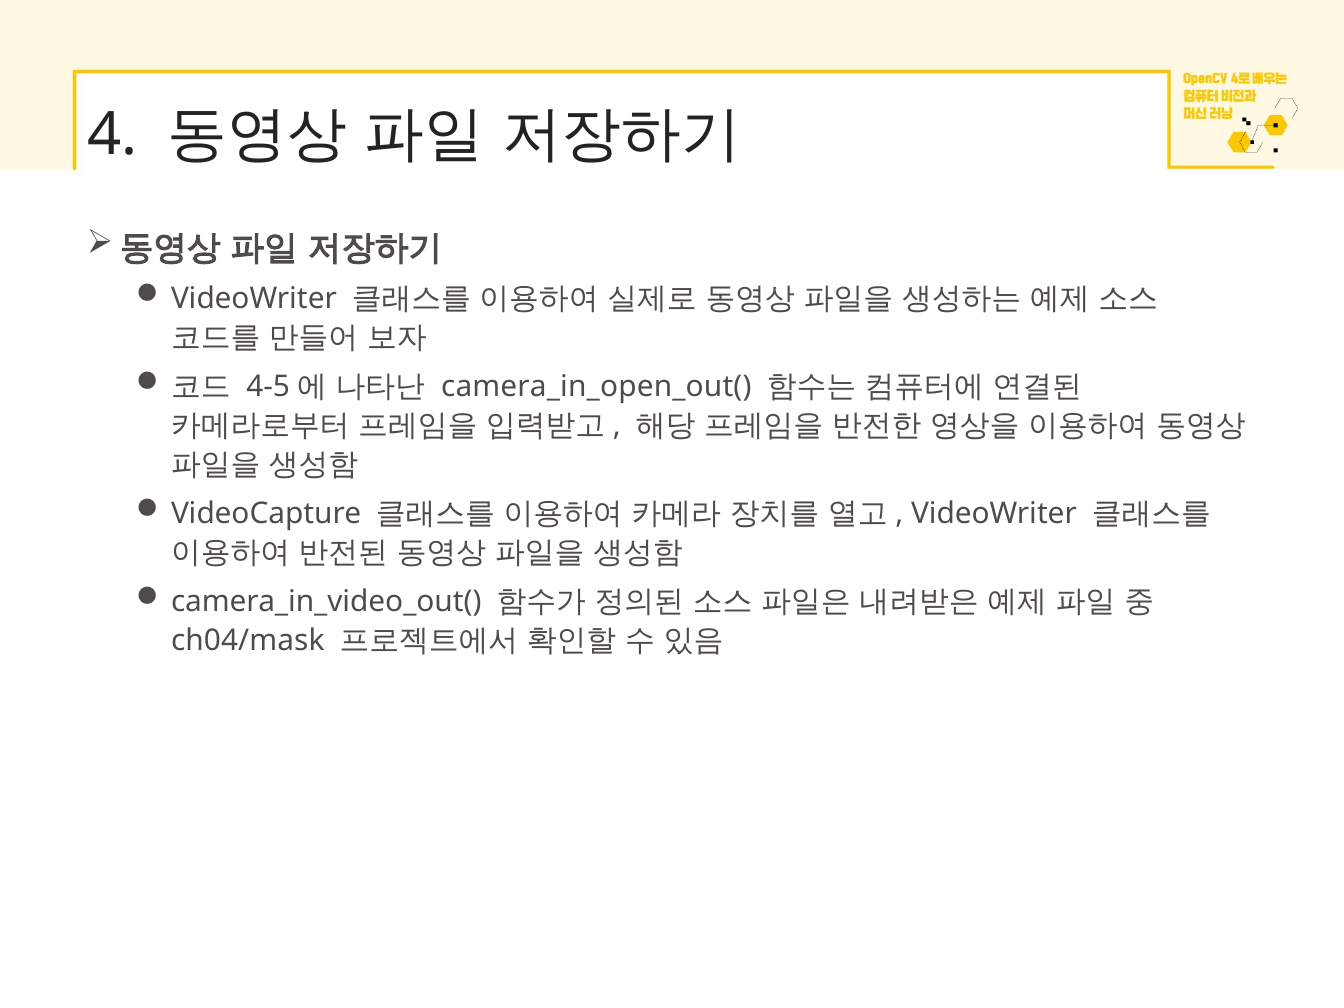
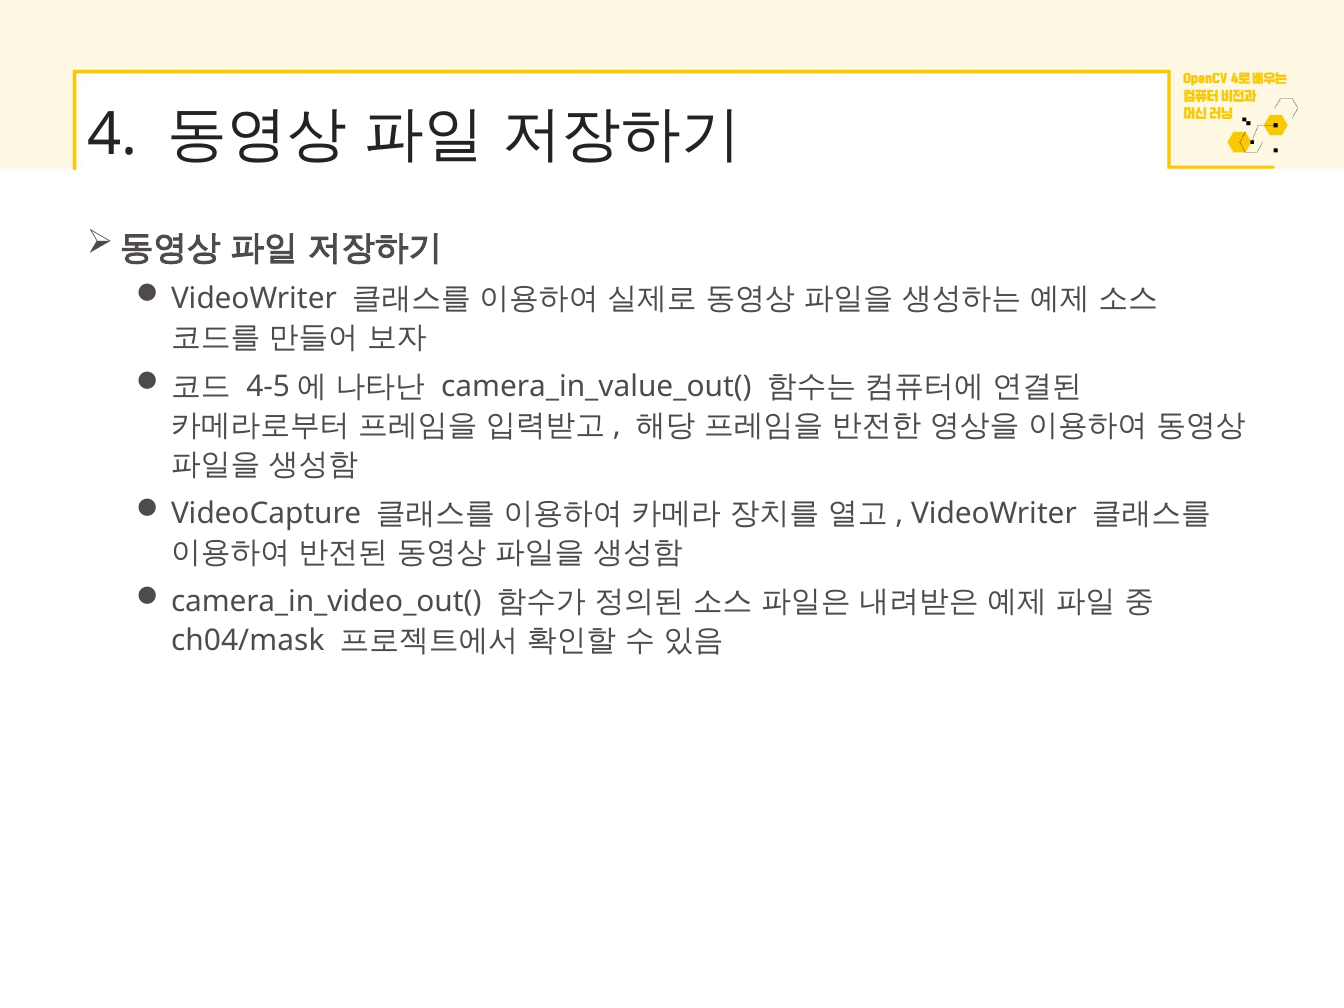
camera_in_open_out(: camera_in_open_out( -> camera_in_value_out(
